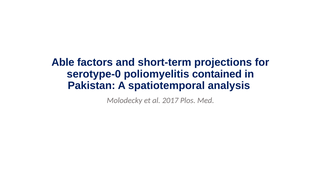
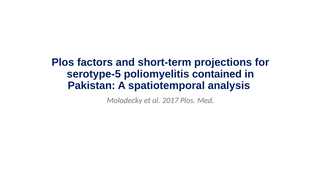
Able at (63, 62): Able -> Plos
serotype-0: serotype-0 -> serotype-5
